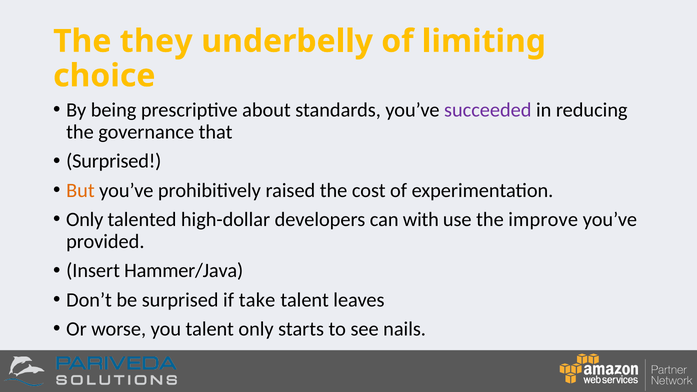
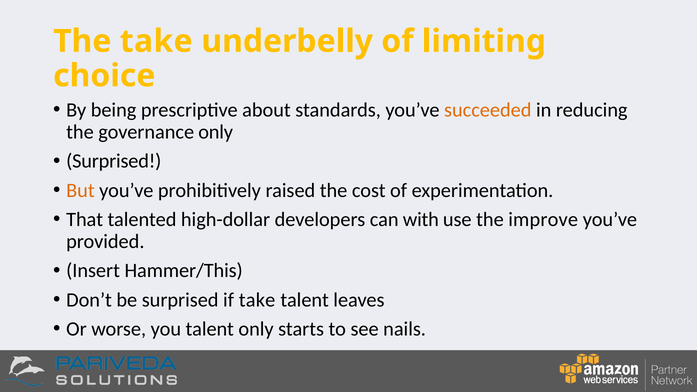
The they: they -> take
succeeded colour: purple -> orange
governance that: that -> only
Only at (85, 220): Only -> That
Hammer/Java: Hammer/Java -> Hammer/This
